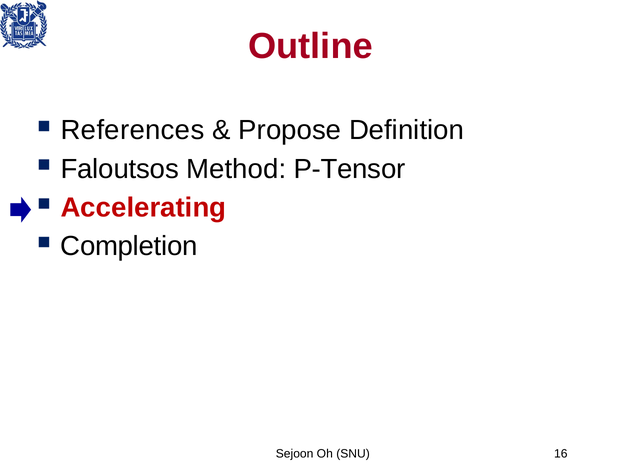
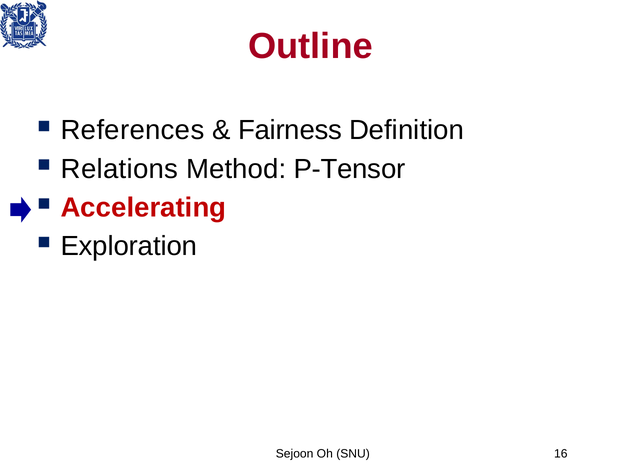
Propose: Propose -> Fairness
Faloutsos: Faloutsos -> Relations
Completion: Completion -> Exploration
